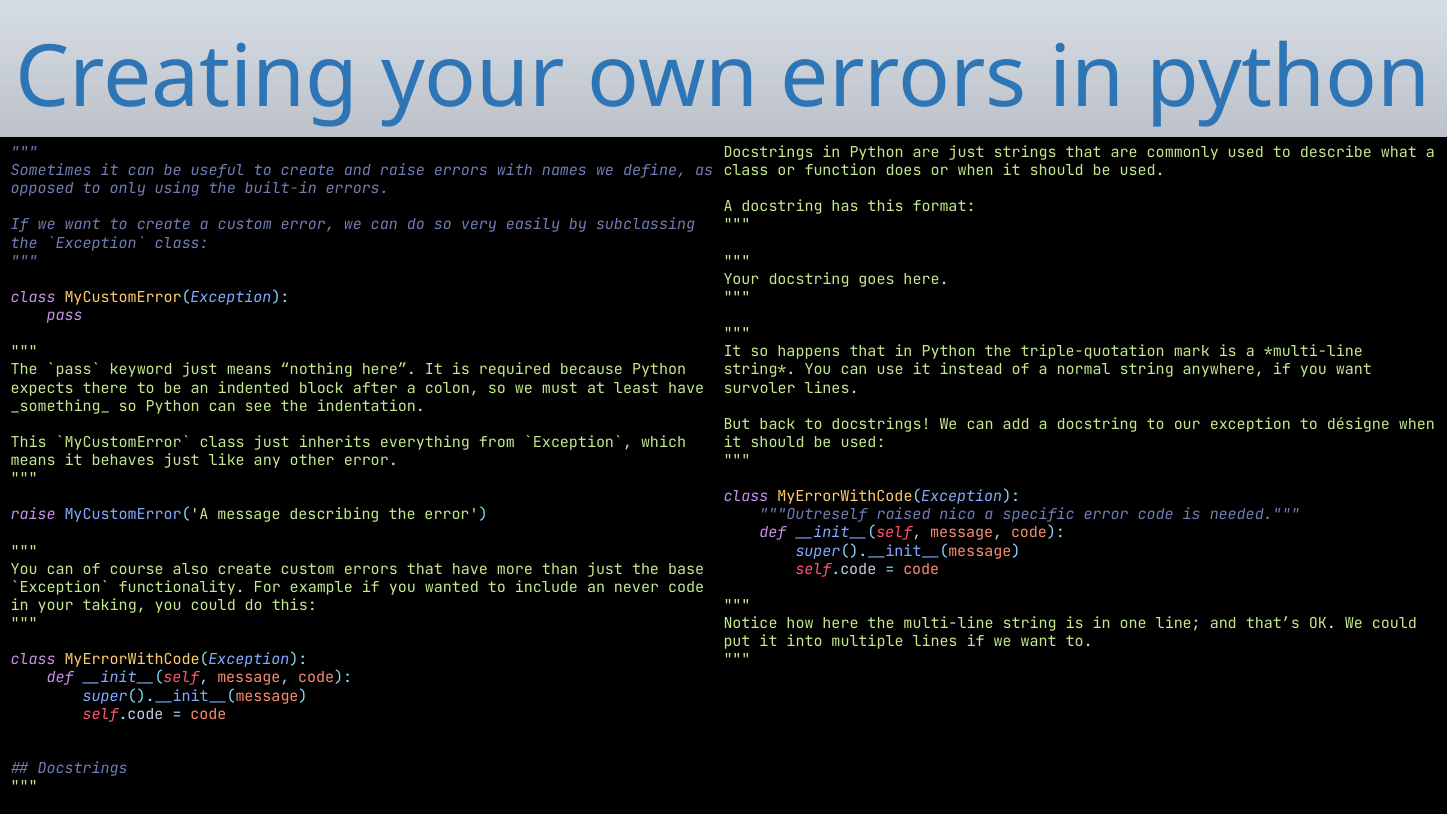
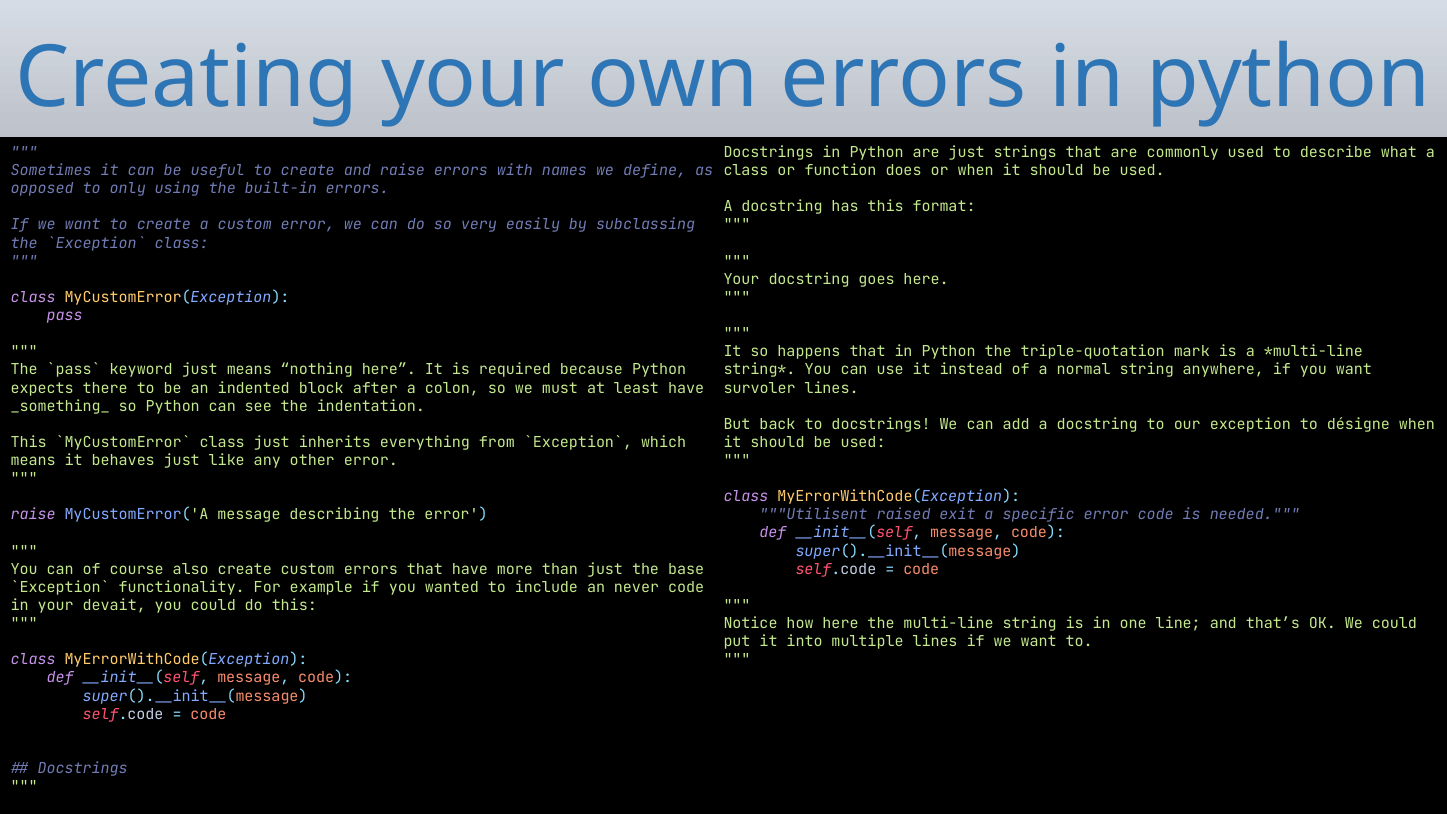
Outreself: Outreself -> Utilisent
nico: nico -> exit
taking: taking -> devait
